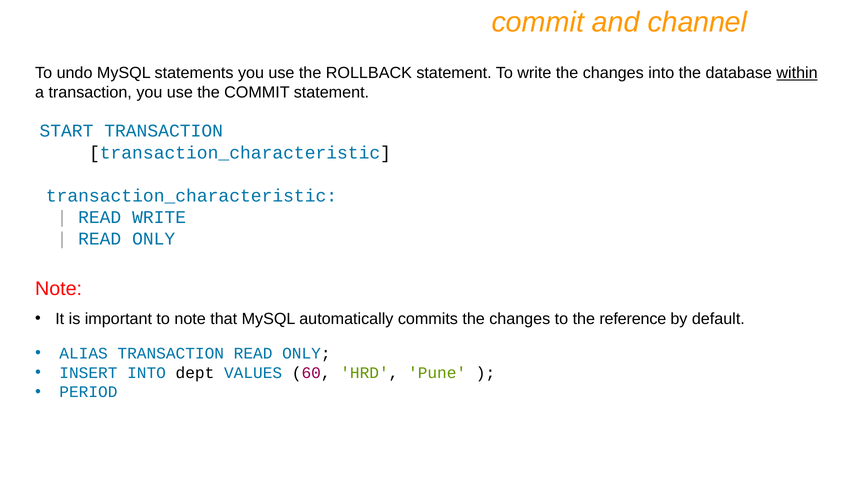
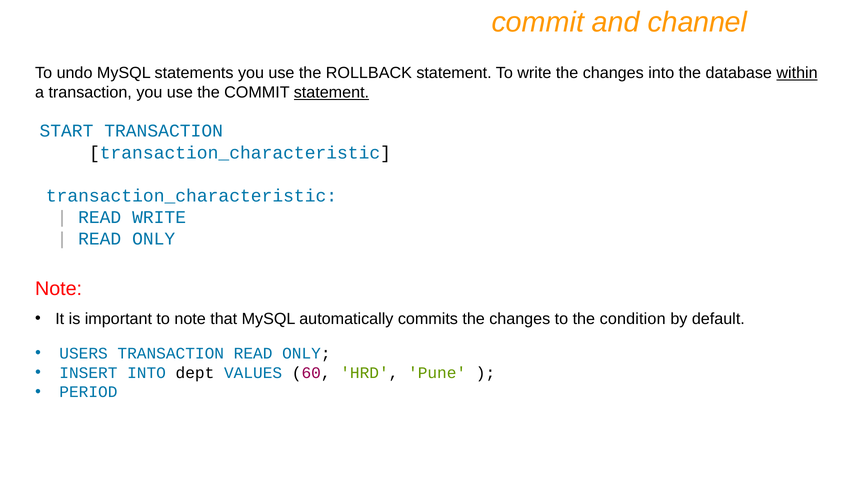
statement at (331, 93) underline: none -> present
reference: reference -> condition
ALIAS: ALIAS -> USERS
